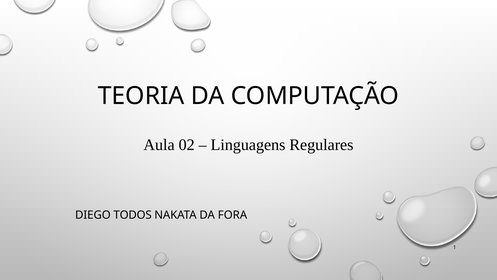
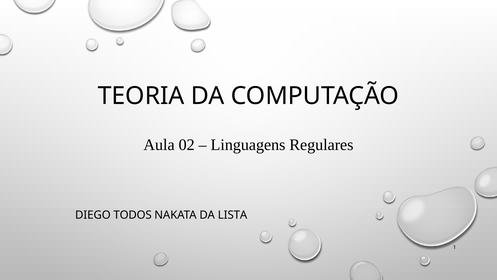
FORA: FORA -> LISTA
